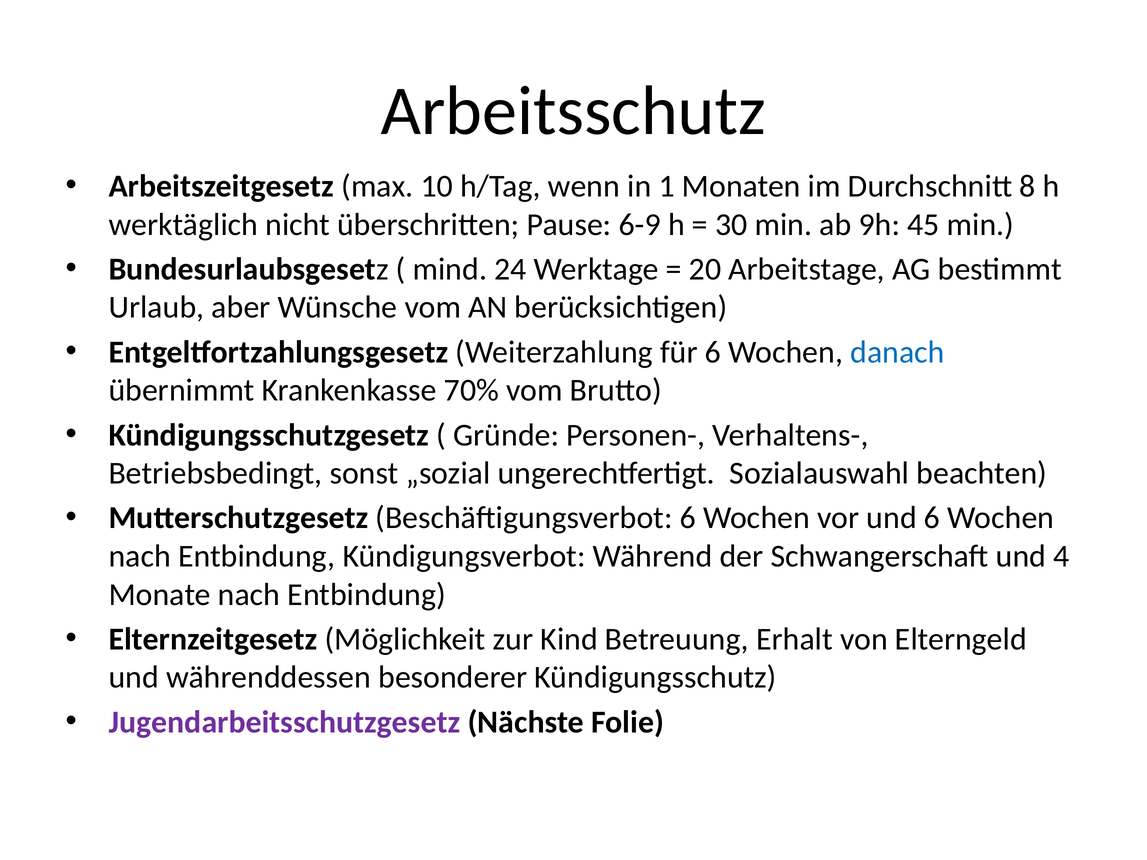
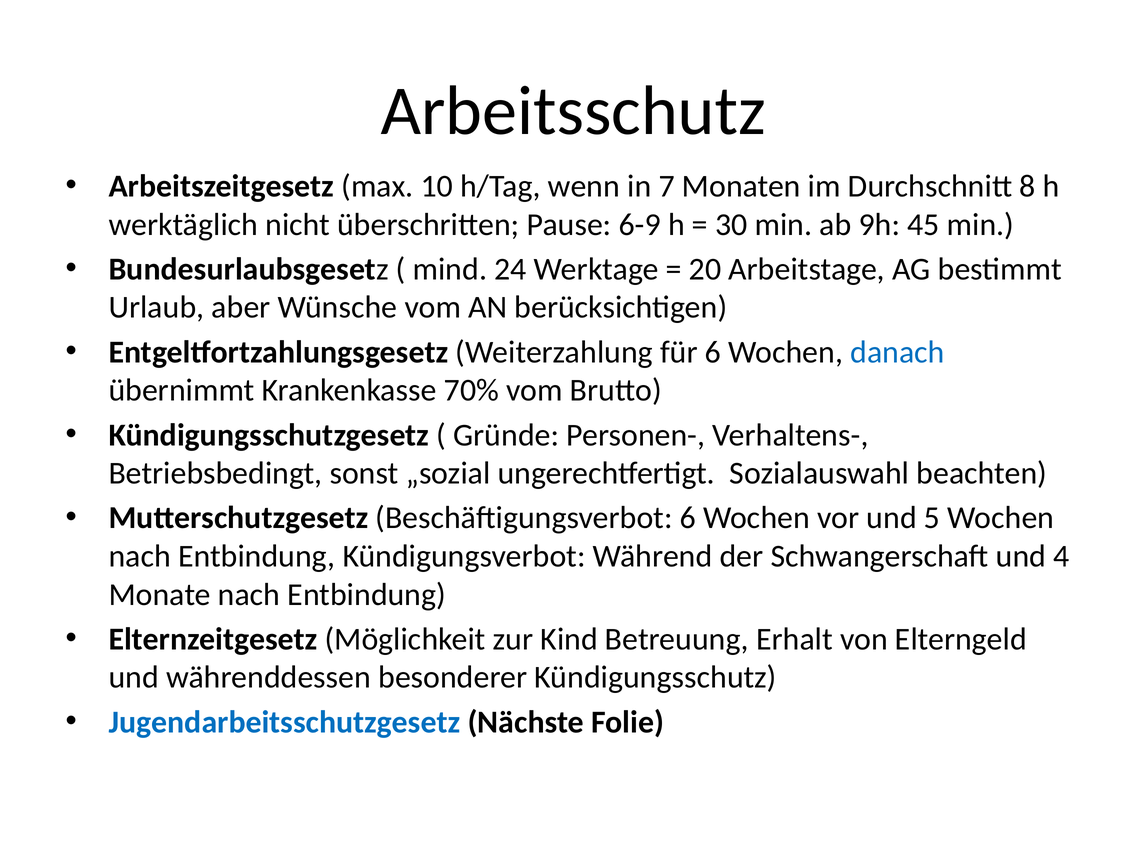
1: 1 -> 7
und 6: 6 -> 5
Jugendarbeitsschutzgesetz colour: purple -> blue
